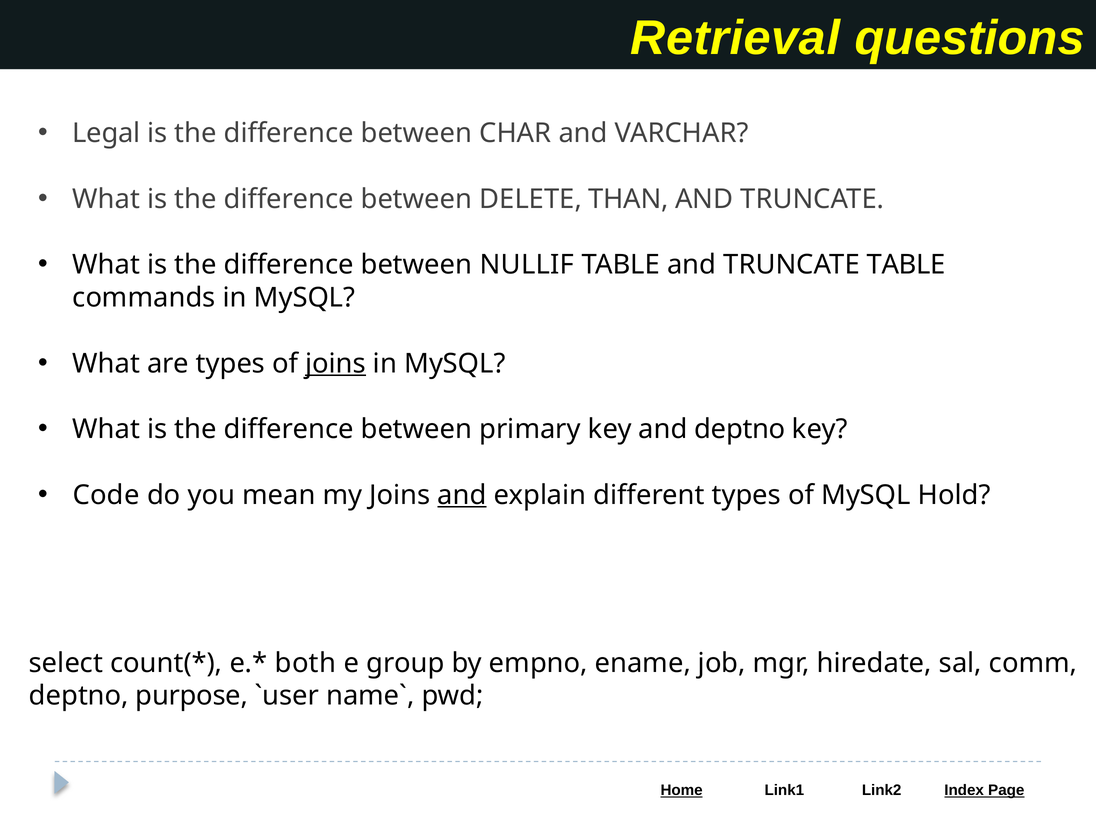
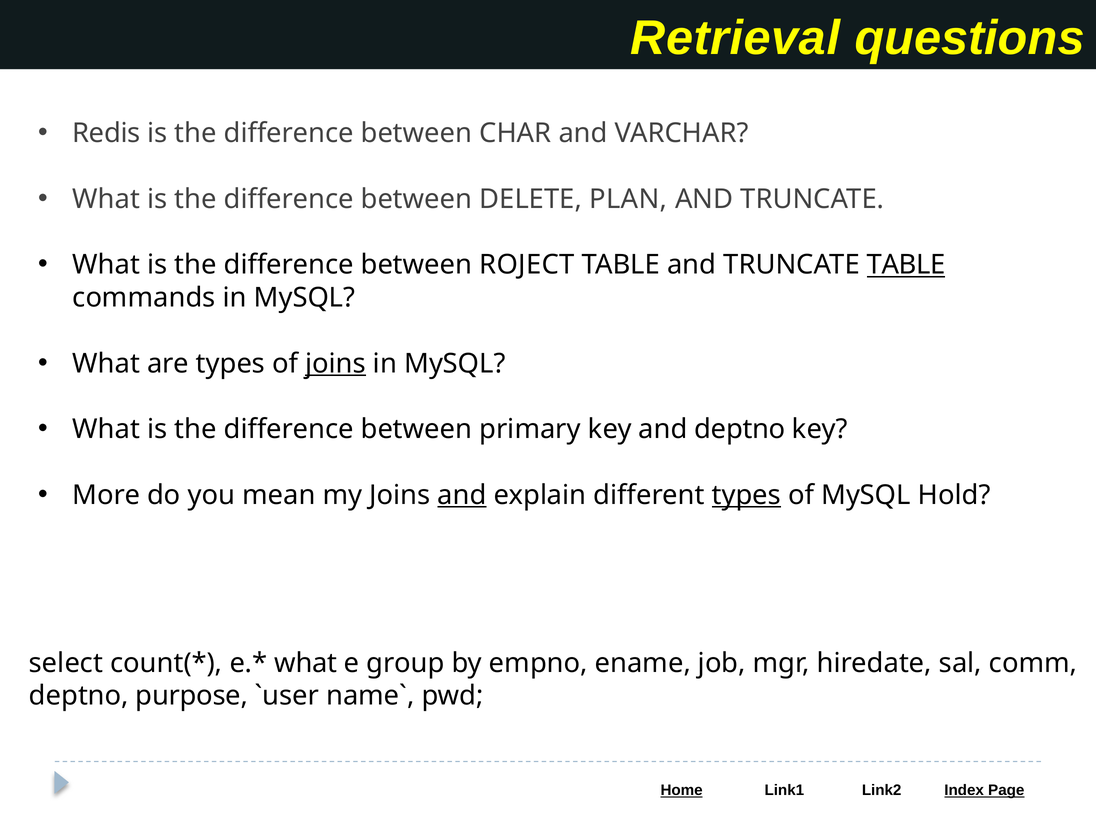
Legal: Legal -> Redis
THAN: THAN -> PLAN
NULLIF: NULLIF -> ROJECT
TABLE at (906, 265) underline: none -> present
Code: Code -> More
types at (746, 495) underline: none -> present
both at (305, 663): both -> what
